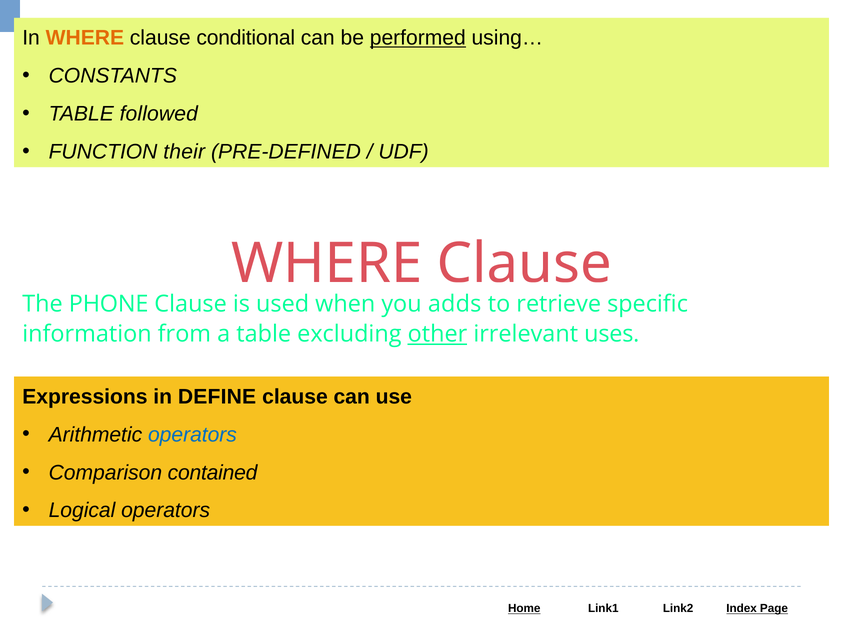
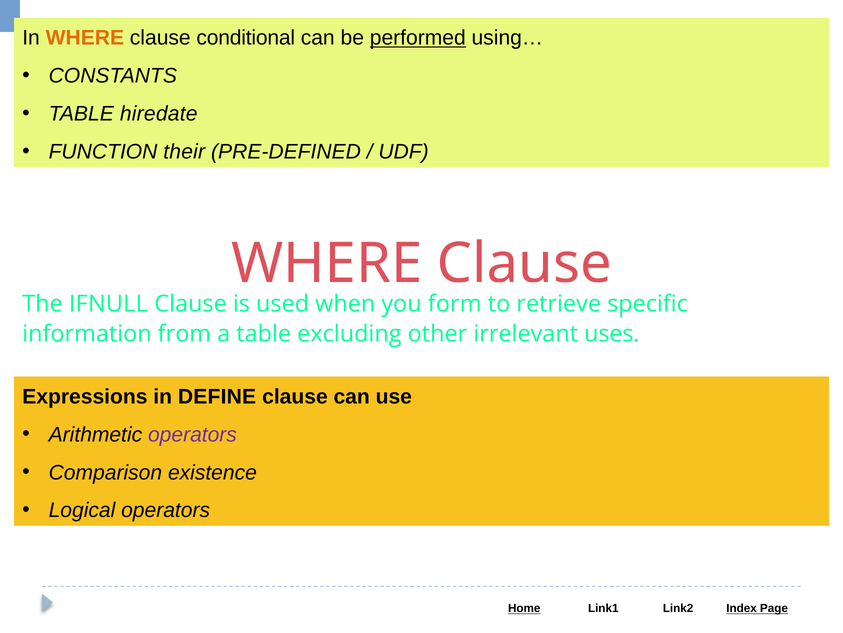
followed: followed -> hiredate
PHONE: PHONE -> IFNULL
adds: adds -> form
other underline: present -> none
operators at (192, 434) colour: blue -> purple
contained: contained -> existence
